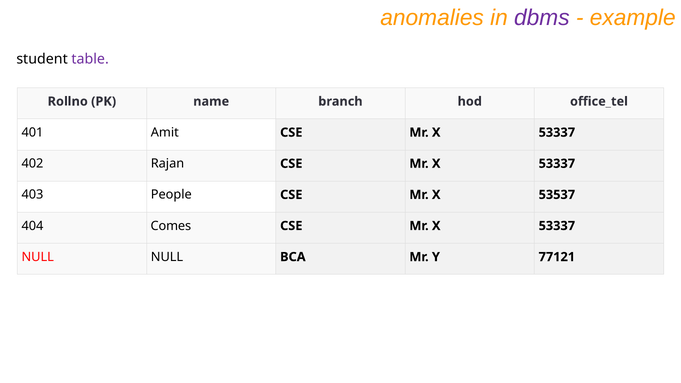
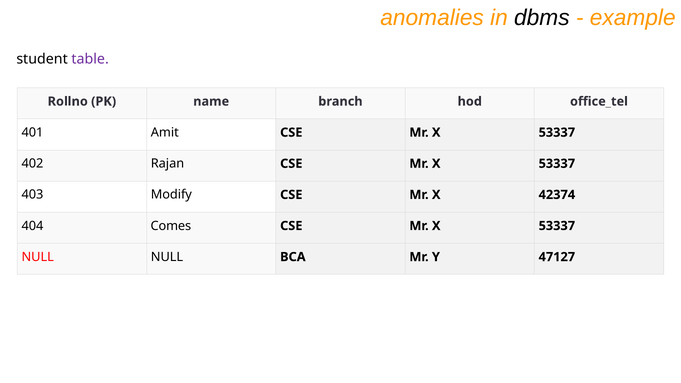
dbms colour: purple -> black
People: People -> Modify
53537: 53537 -> 42374
77121: 77121 -> 47127
